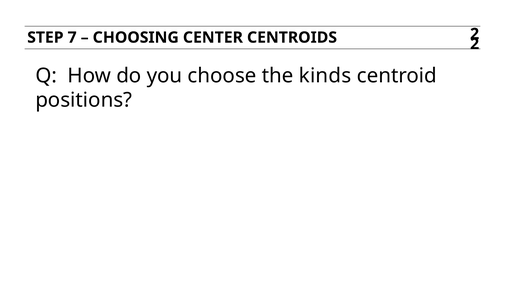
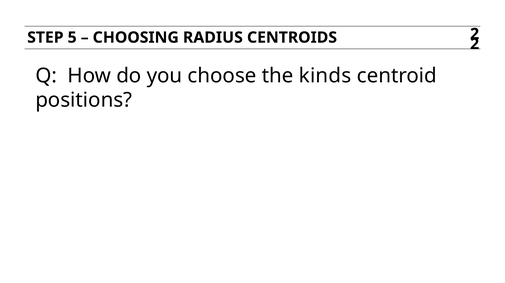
7: 7 -> 5
CENTER: CENTER -> RADIUS
